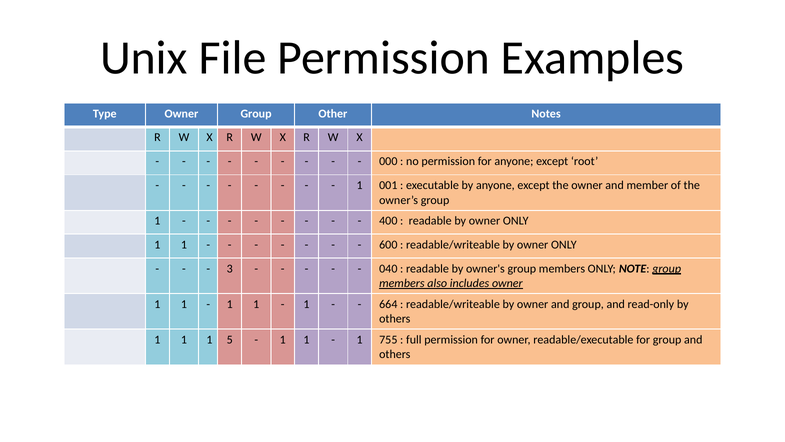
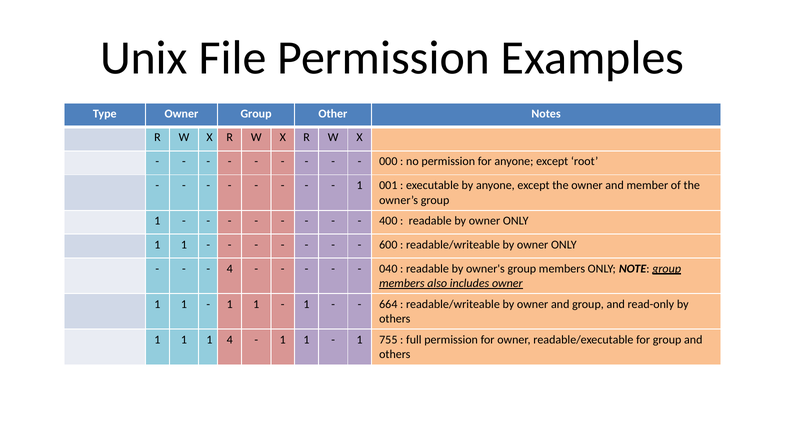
3 at (230, 268): 3 -> 4
1 5: 5 -> 4
